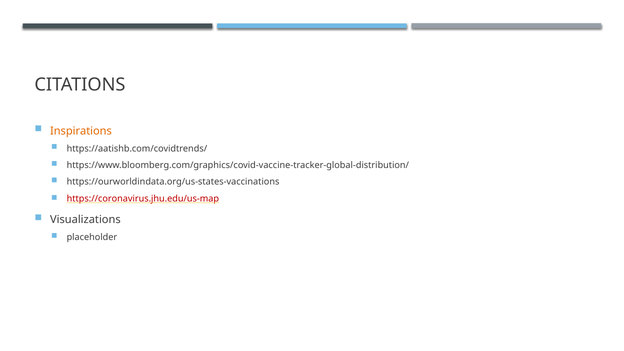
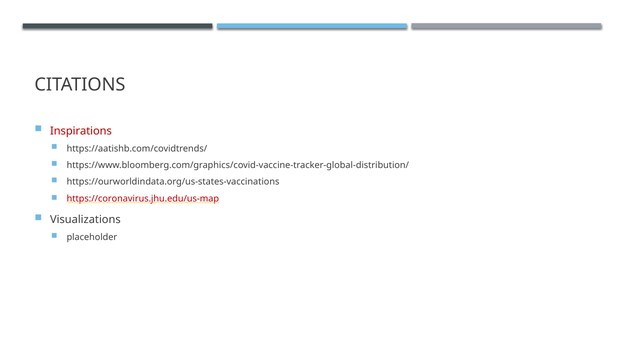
Inspirations colour: orange -> red
